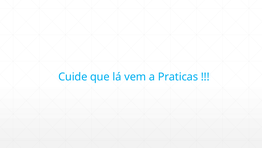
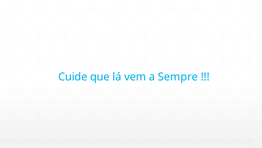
Praticas: Praticas -> Sempre
